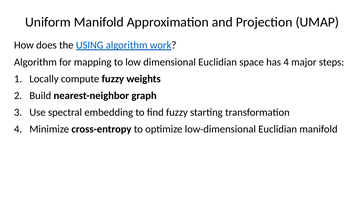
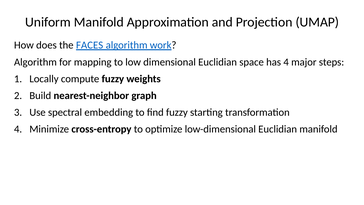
USING: USING -> FACES
